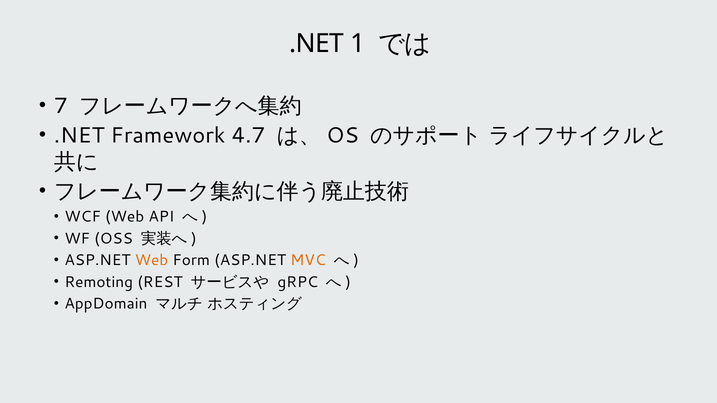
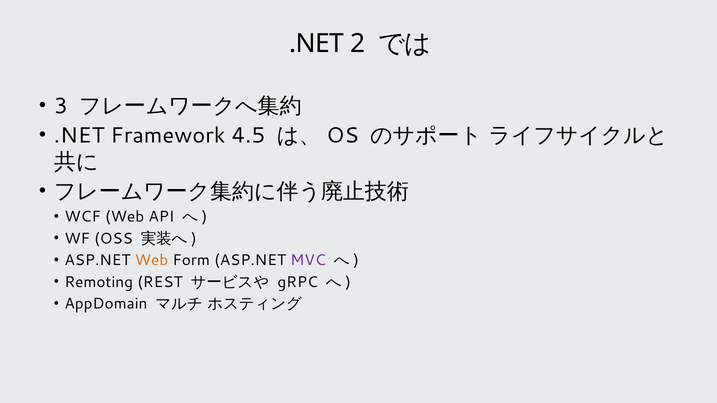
1: 1 -> 2
7: 7 -> 3
4.7: 4.7 -> 4.5
MVC colour: orange -> purple
